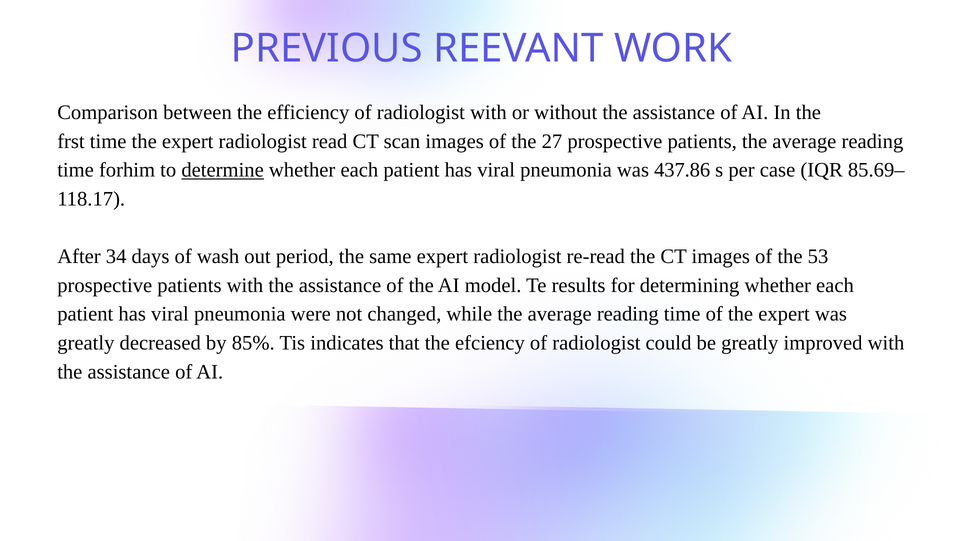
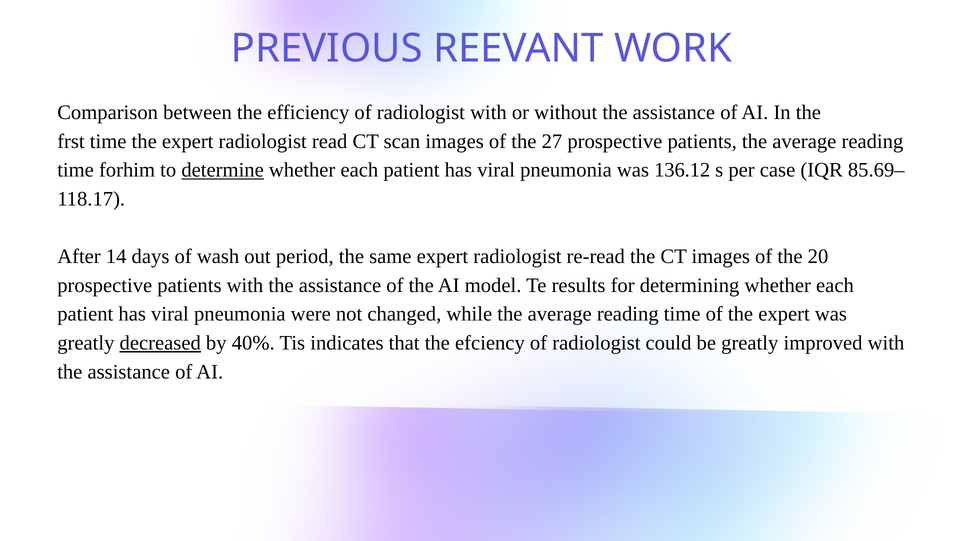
437.86: 437.86 -> 136.12
34: 34 -> 14
53: 53 -> 20
decreased underline: none -> present
85%: 85% -> 40%
